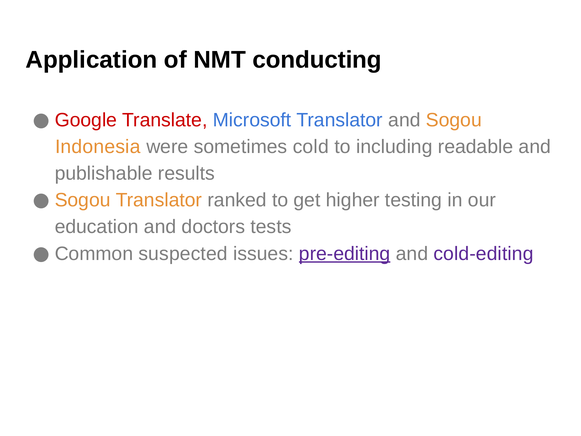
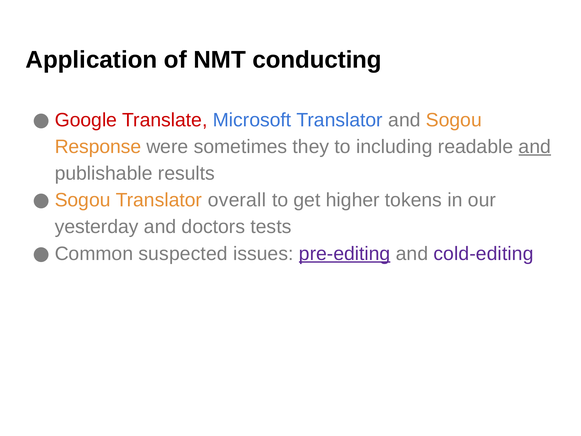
Indonesia: Indonesia -> Response
cold: cold -> they
and at (535, 147) underline: none -> present
ranked: ranked -> overall
testing: testing -> tokens
education: education -> yesterday
